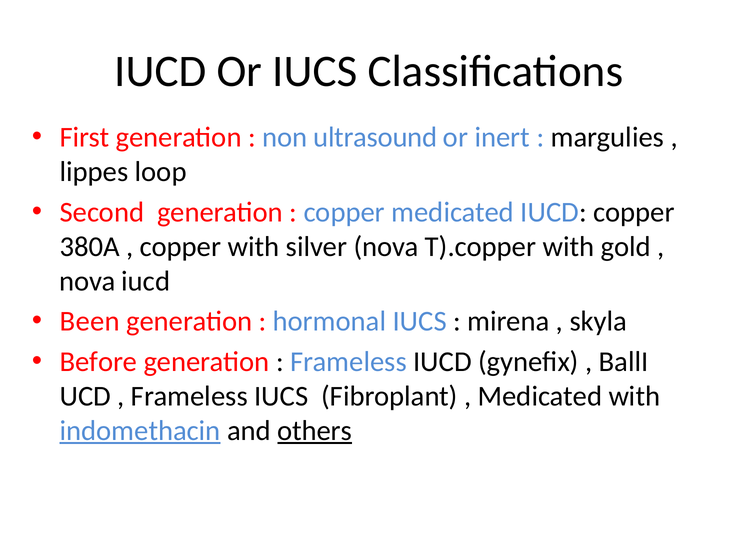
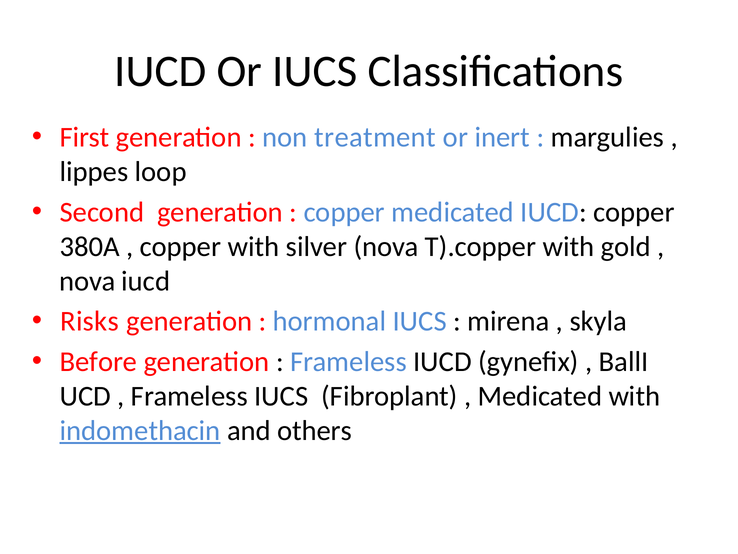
ultrasound: ultrasound -> treatment
Been: Been -> Risks
others underline: present -> none
